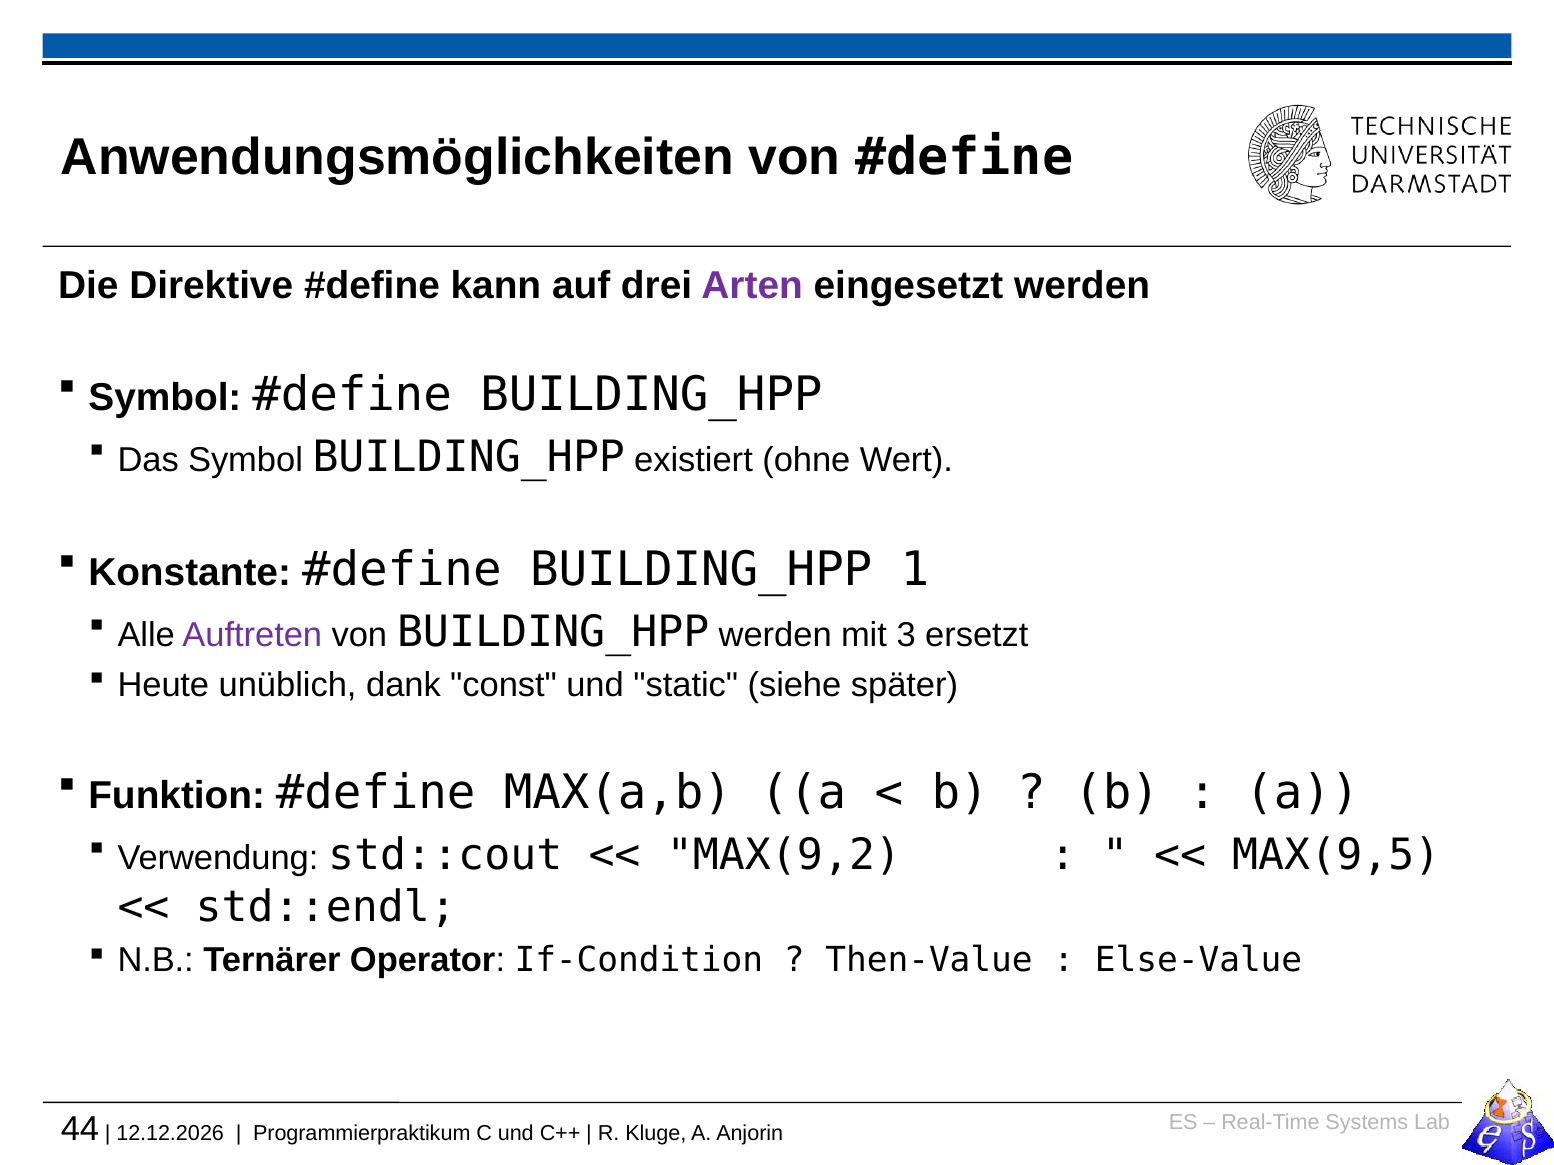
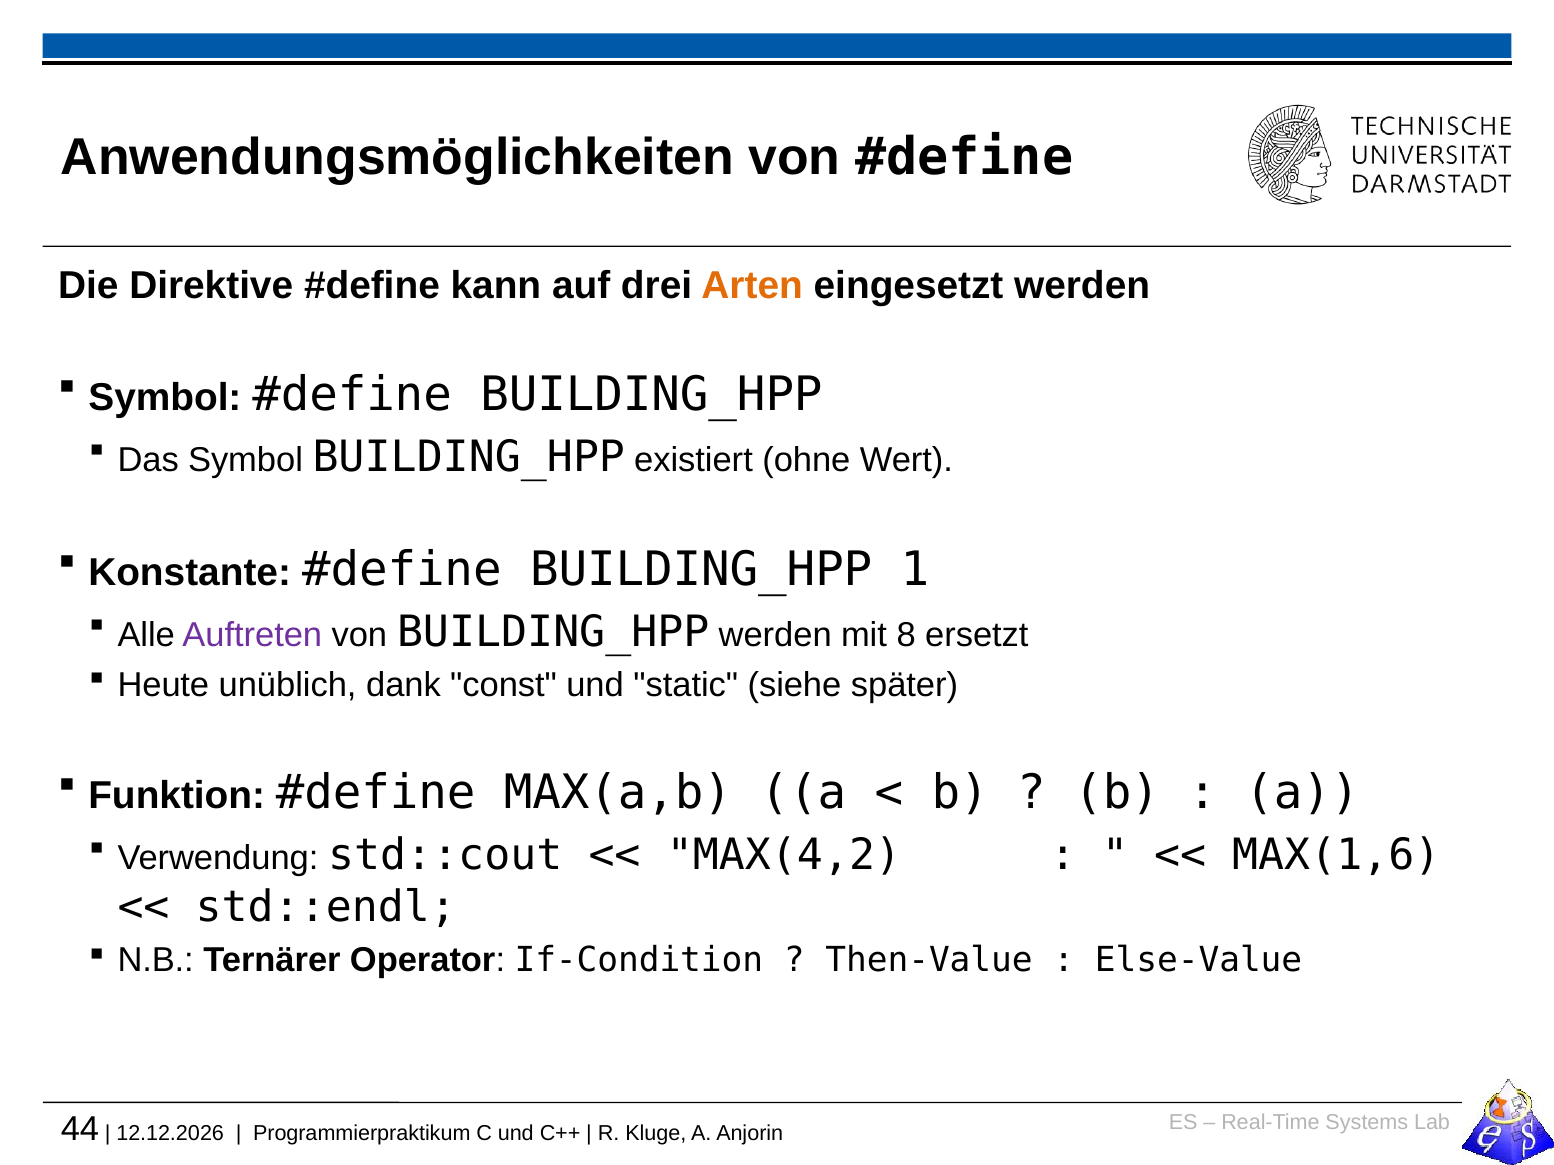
Arten colour: purple -> orange
3: 3 -> 8
MAX(9,2: MAX(9,2 -> MAX(4,2
MAX(9,5: MAX(9,5 -> MAX(1,6
